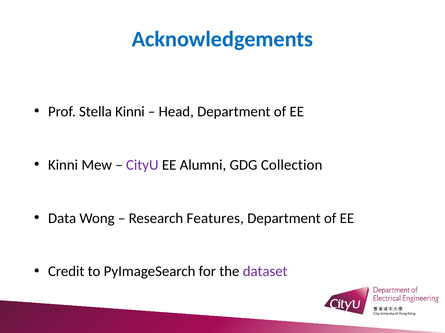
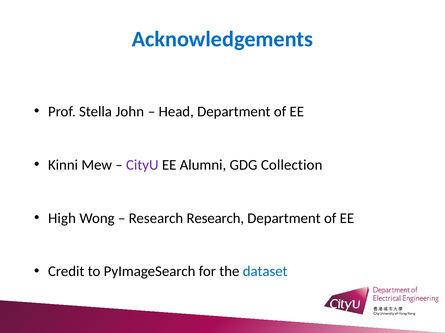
Stella Kinni: Kinni -> John
Data: Data -> High
Research Features: Features -> Research
dataset colour: purple -> blue
